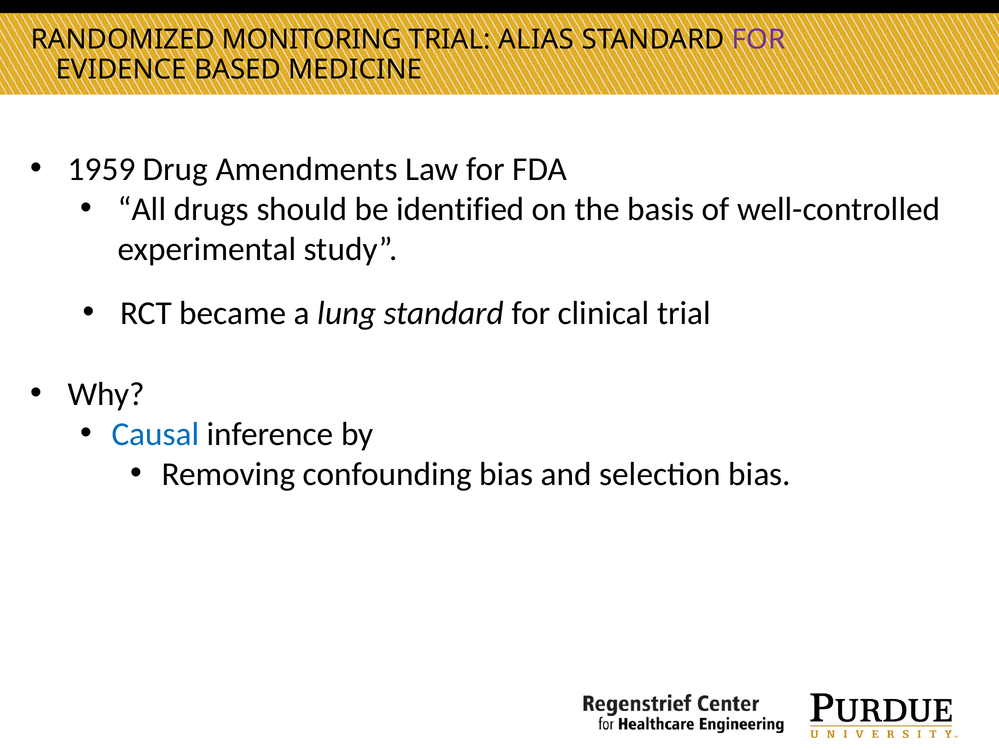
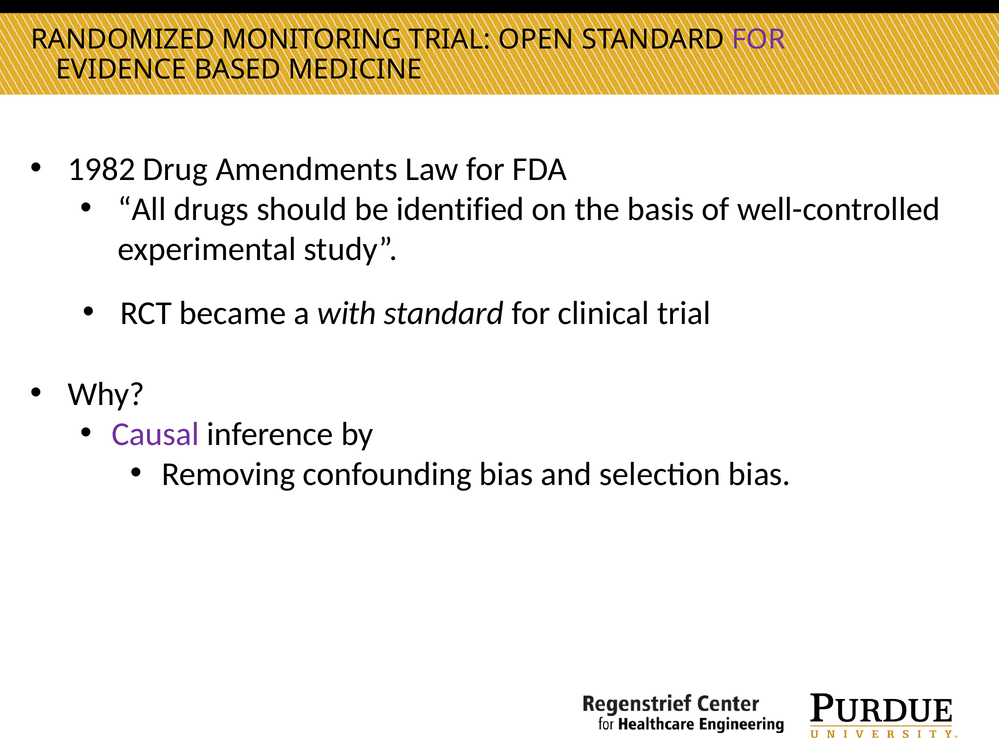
ALIAS: ALIAS -> OPEN
1959: 1959 -> 1982
lung: lung -> with
Causal colour: blue -> purple
